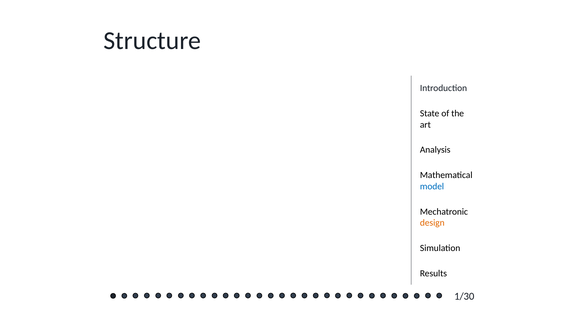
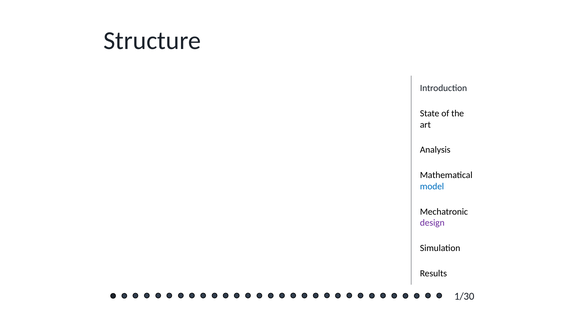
design colour: orange -> purple
